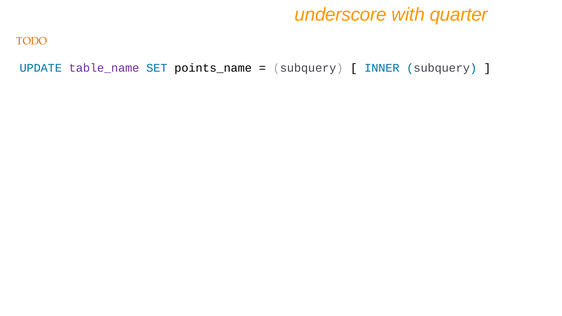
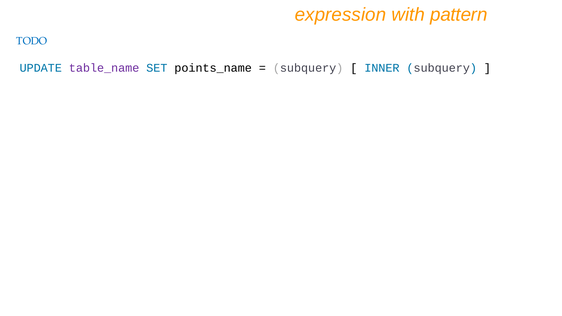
underscore: underscore -> expression
quarter: quarter -> pattern
TODO colour: orange -> blue
